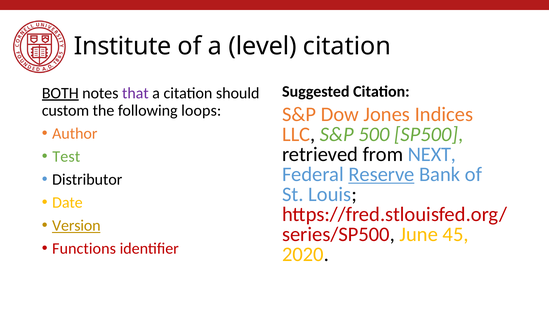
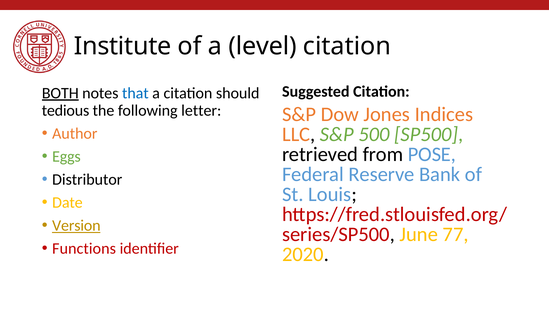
that colour: purple -> blue
custom: custom -> tedious
loops: loops -> letter
NEXT: NEXT -> POSE
Test: Test -> Eggs
Reserve underline: present -> none
45: 45 -> 77
